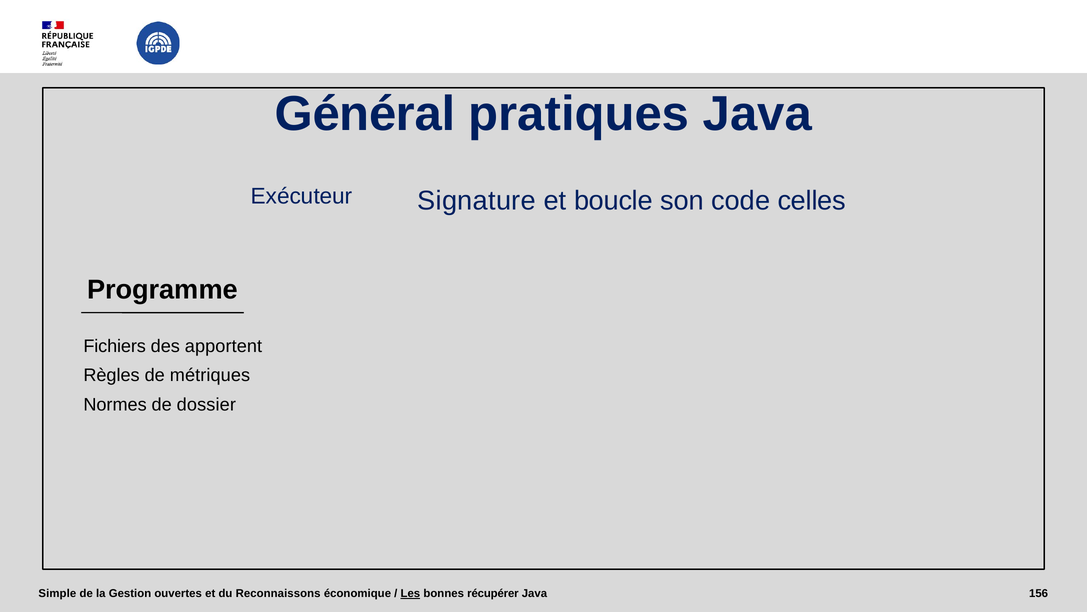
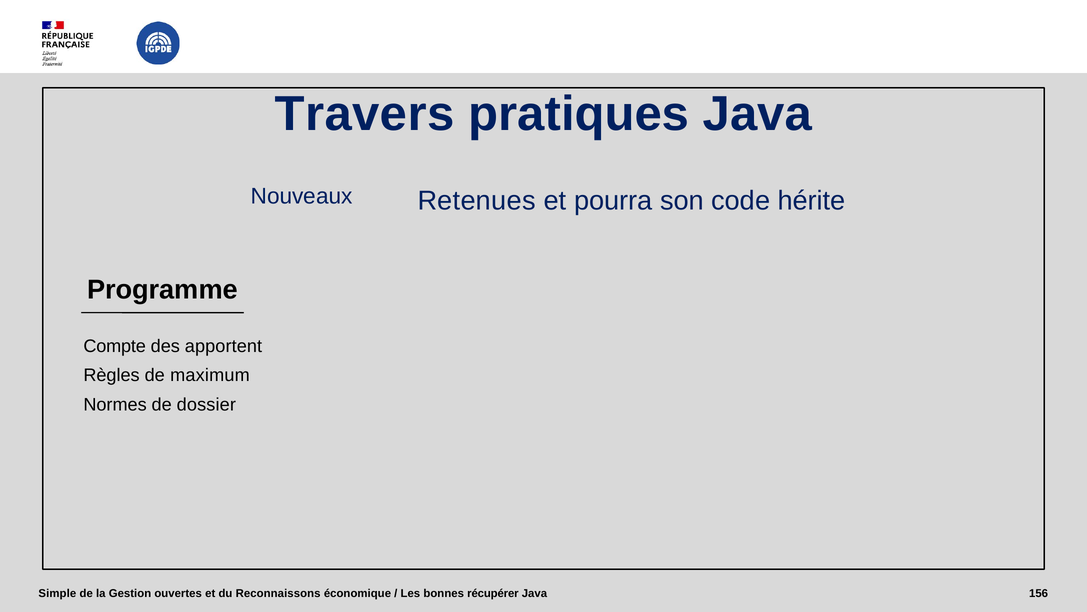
Général: Général -> Travers
Exécuteur: Exécuteur -> Nouveaux
Signature: Signature -> Retenues
boucle: boucle -> pourra
celles: celles -> hérite
Fichiers: Fichiers -> Compte
métriques: métriques -> maximum
Les underline: present -> none
